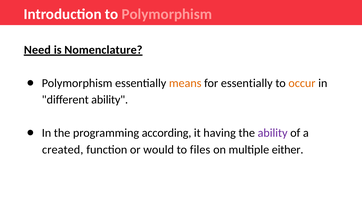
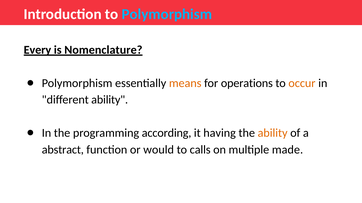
Polymorphism at (167, 14) colour: pink -> light blue
Need: Need -> Every
for essentially: essentially -> operations
ability at (273, 133) colour: purple -> orange
created: created -> abstract
files: files -> calls
either: either -> made
